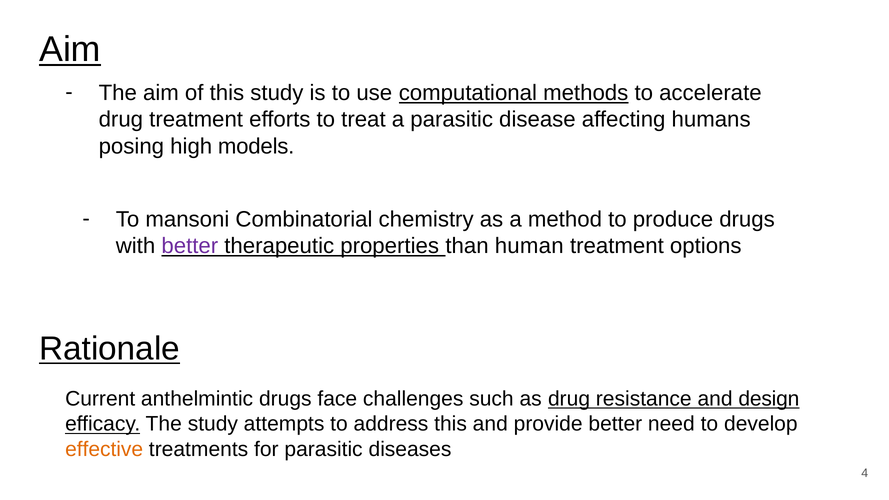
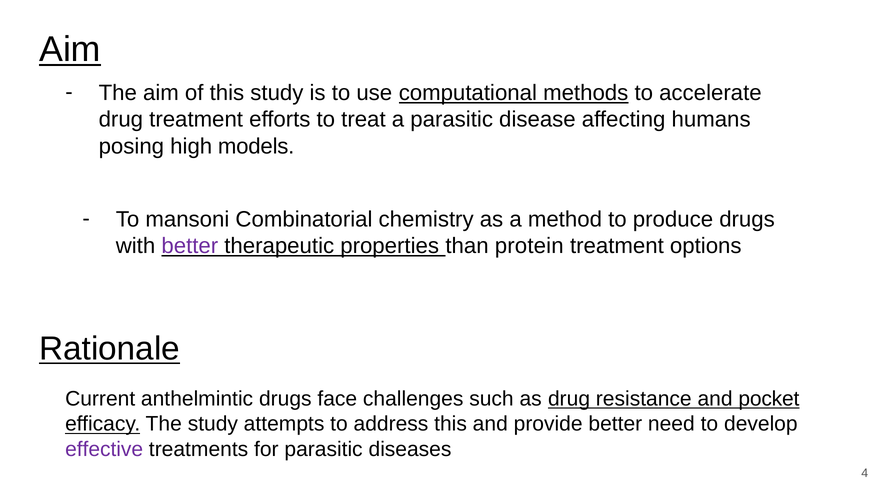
human: human -> protein
design: design -> pocket
effective colour: orange -> purple
